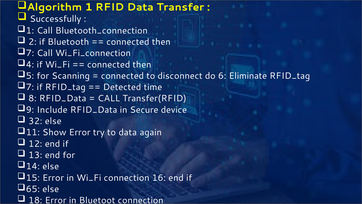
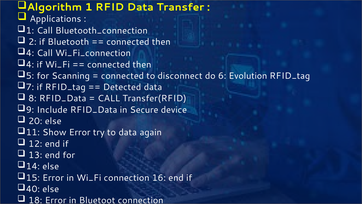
Successfully: Successfully -> Applications
7 at (30, 53): 7 -> 4
Eliminate: Eliminate -> Evolution
Detected time: time -> data
32: 32 -> 20
65: 65 -> 40
